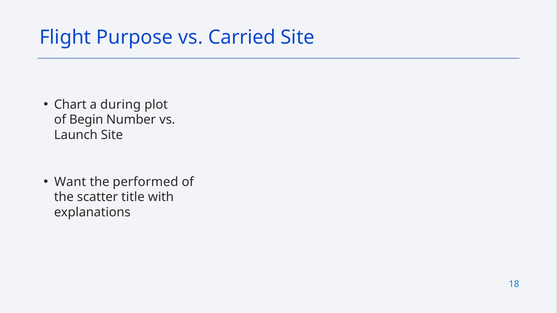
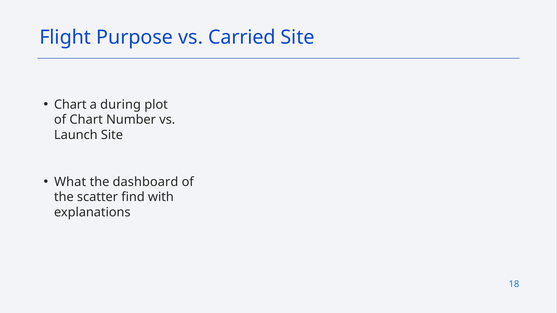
of Begin: Begin -> Chart
Want: Want -> What
performed: performed -> dashboard
title: title -> find
